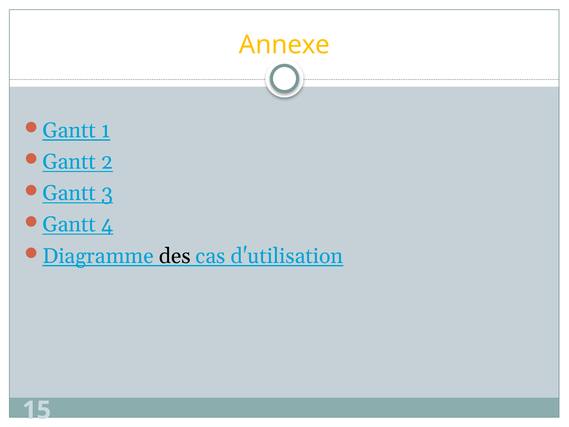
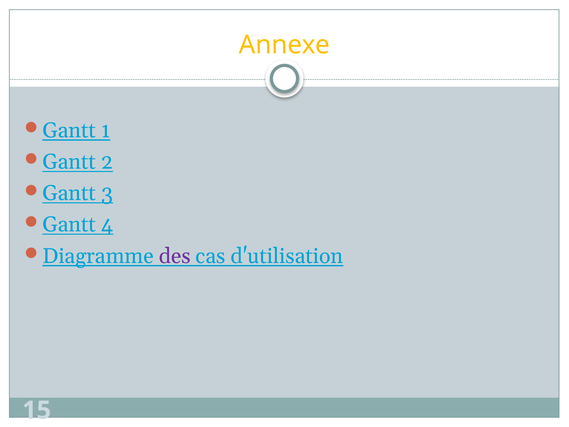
des colour: black -> purple
